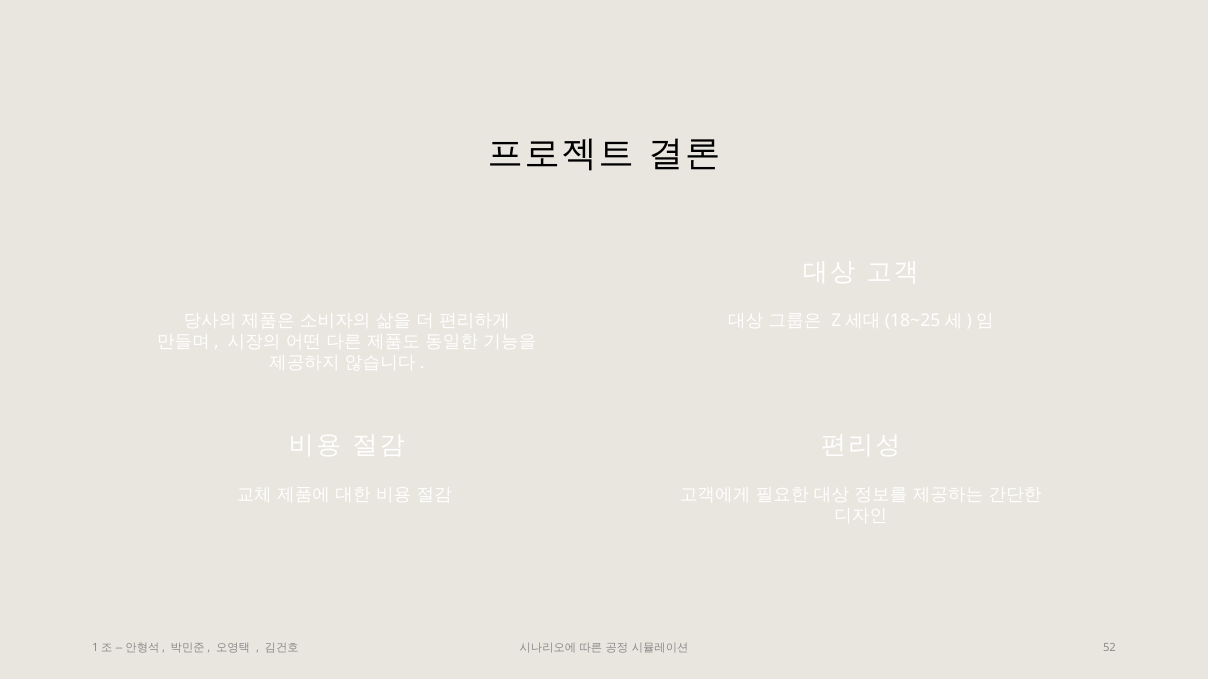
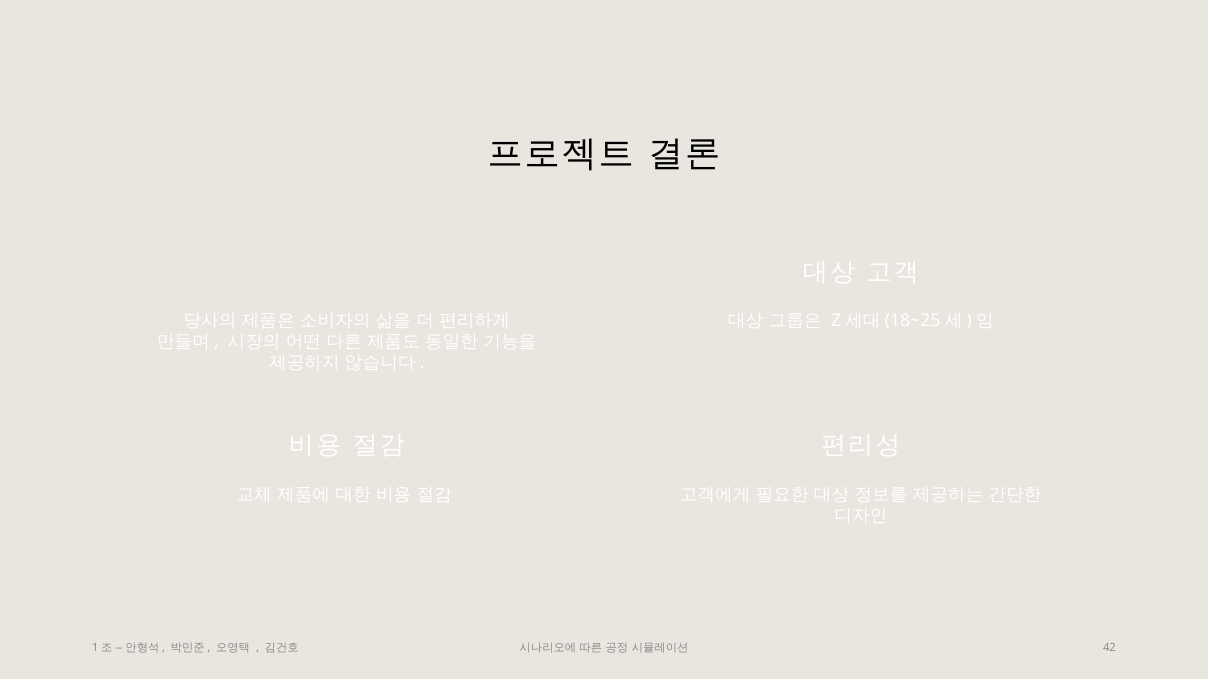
52: 52 -> 42
